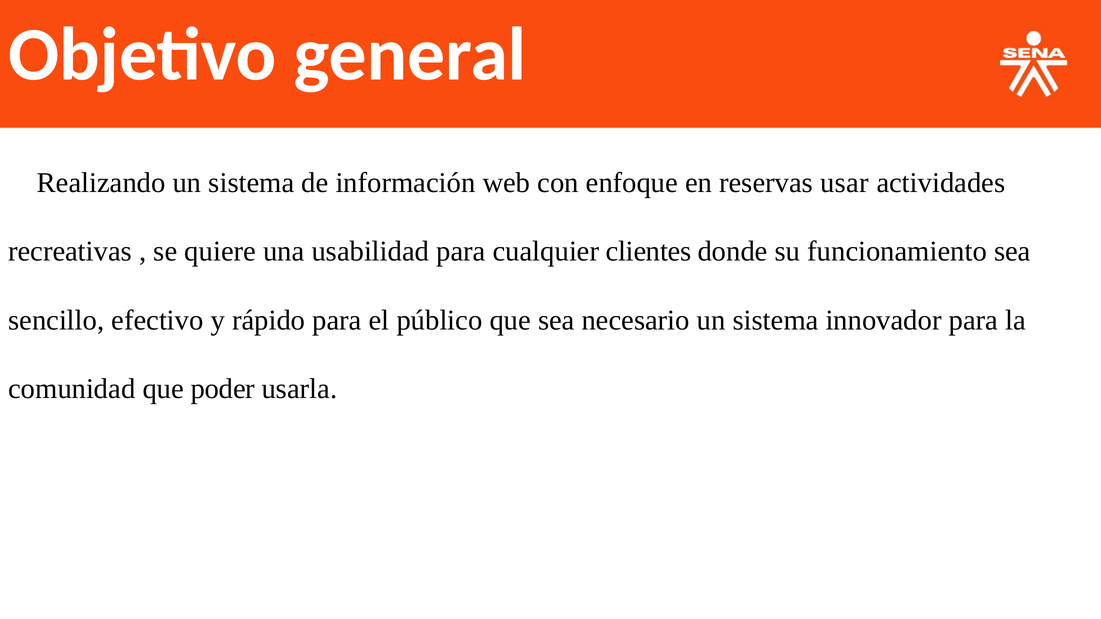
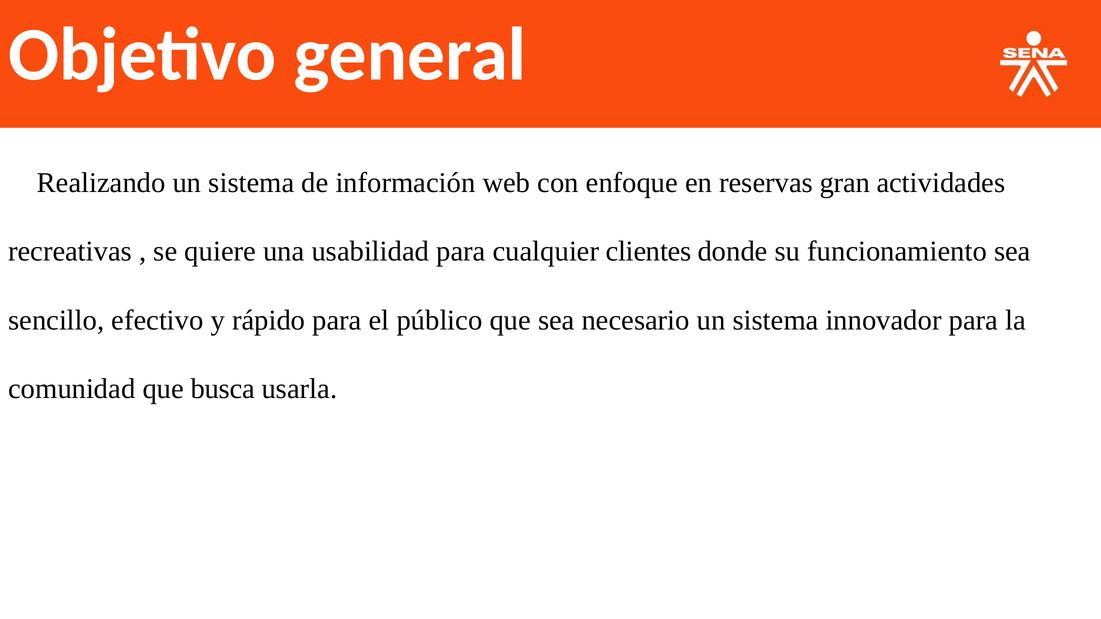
usar: usar -> gran
poder: poder -> busca
